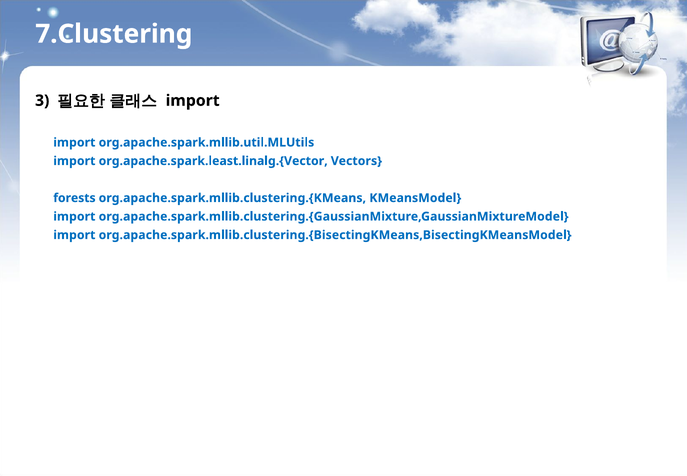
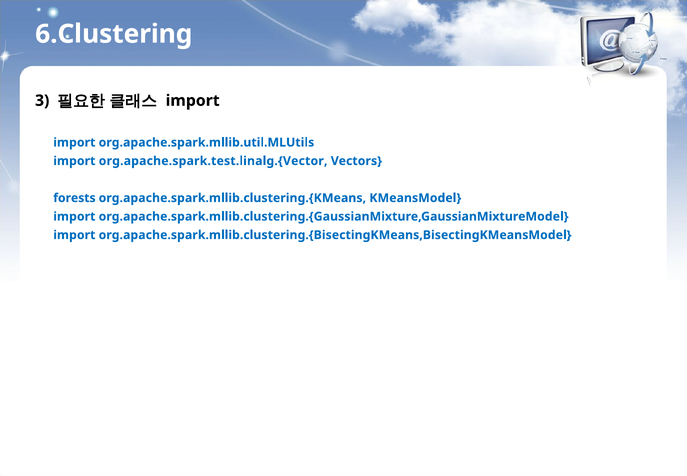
7.Clustering: 7.Clustering -> 6.Clustering
org.apache.spark.least.linalg.{Vector: org.apache.spark.least.linalg.{Vector -> org.apache.spark.test.linalg.{Vector
